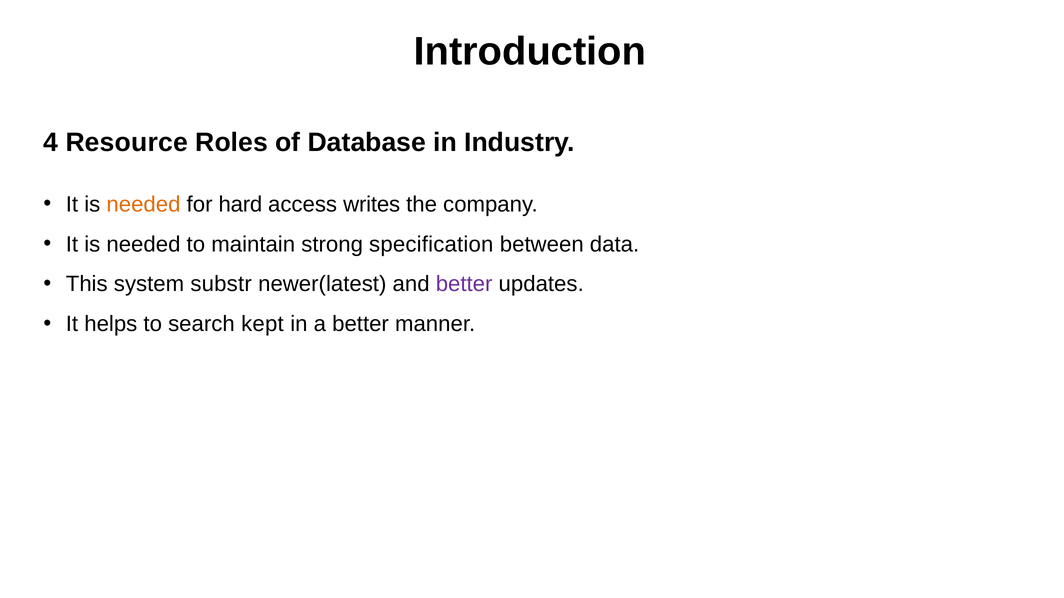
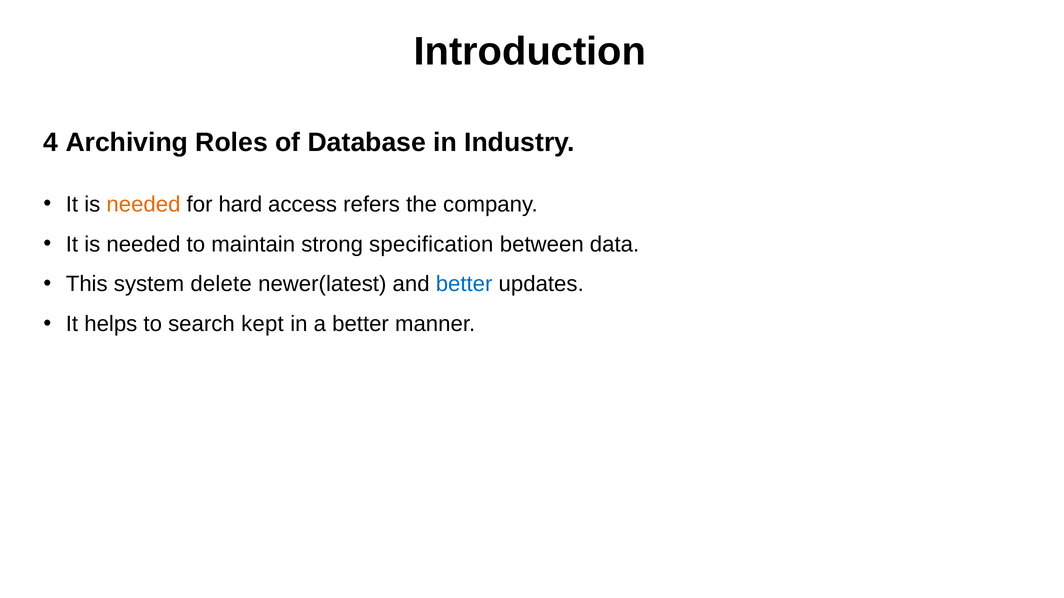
Resource: Resource -> Archiving
writes: writes -> refers
substr: substr -> delete
better at (464, 284) colour: purple -> blue
